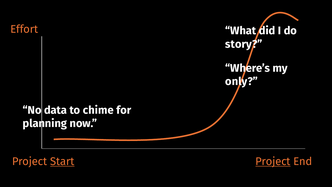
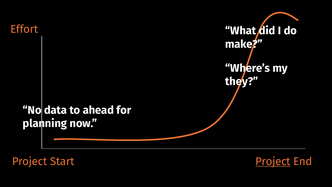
story: story -> make
only: only -> they
chime: chime -> ahead
Start underline: present -> none
